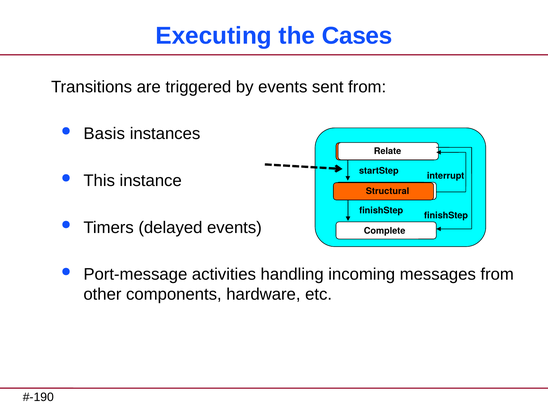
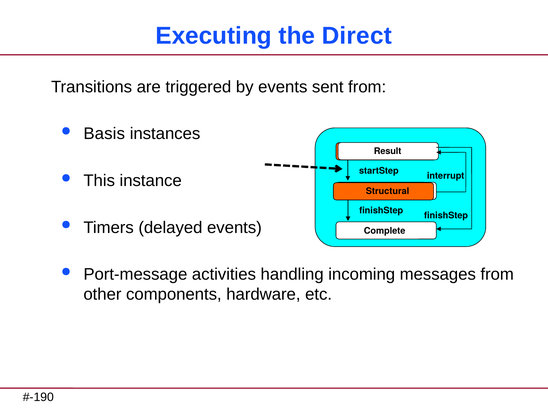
Cases: Cases -> Direct
Relate: Relate -> Result
